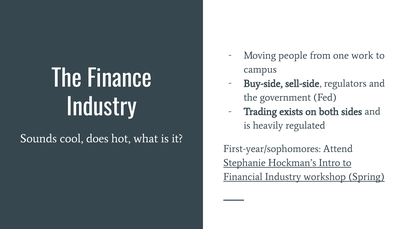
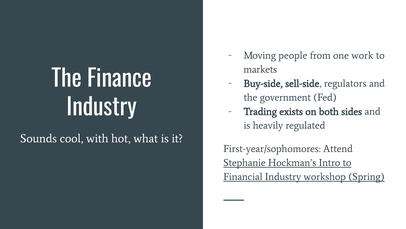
campus: campus -> markets
does: does -> with
